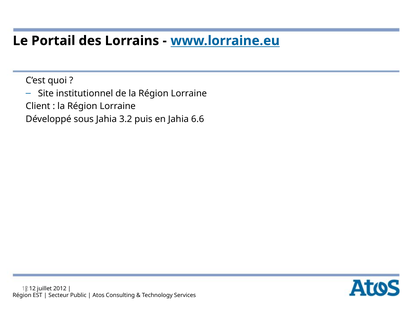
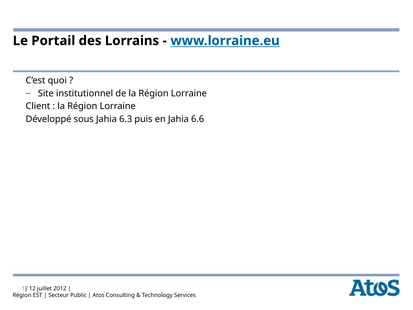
3.2: 3.2 -> 6.3
